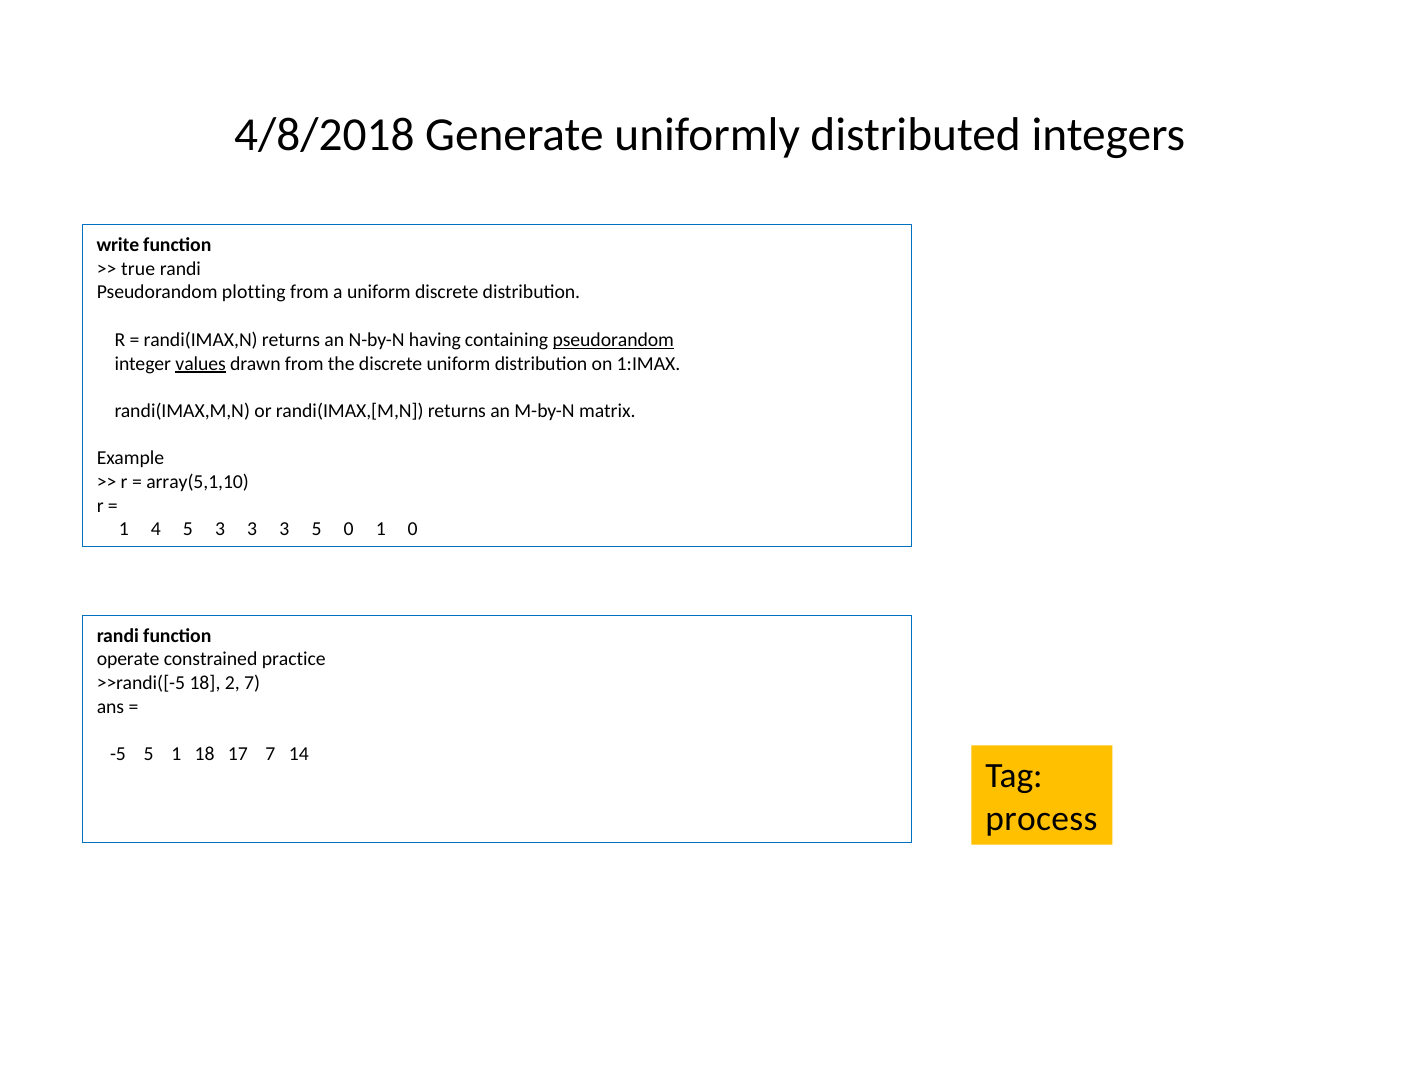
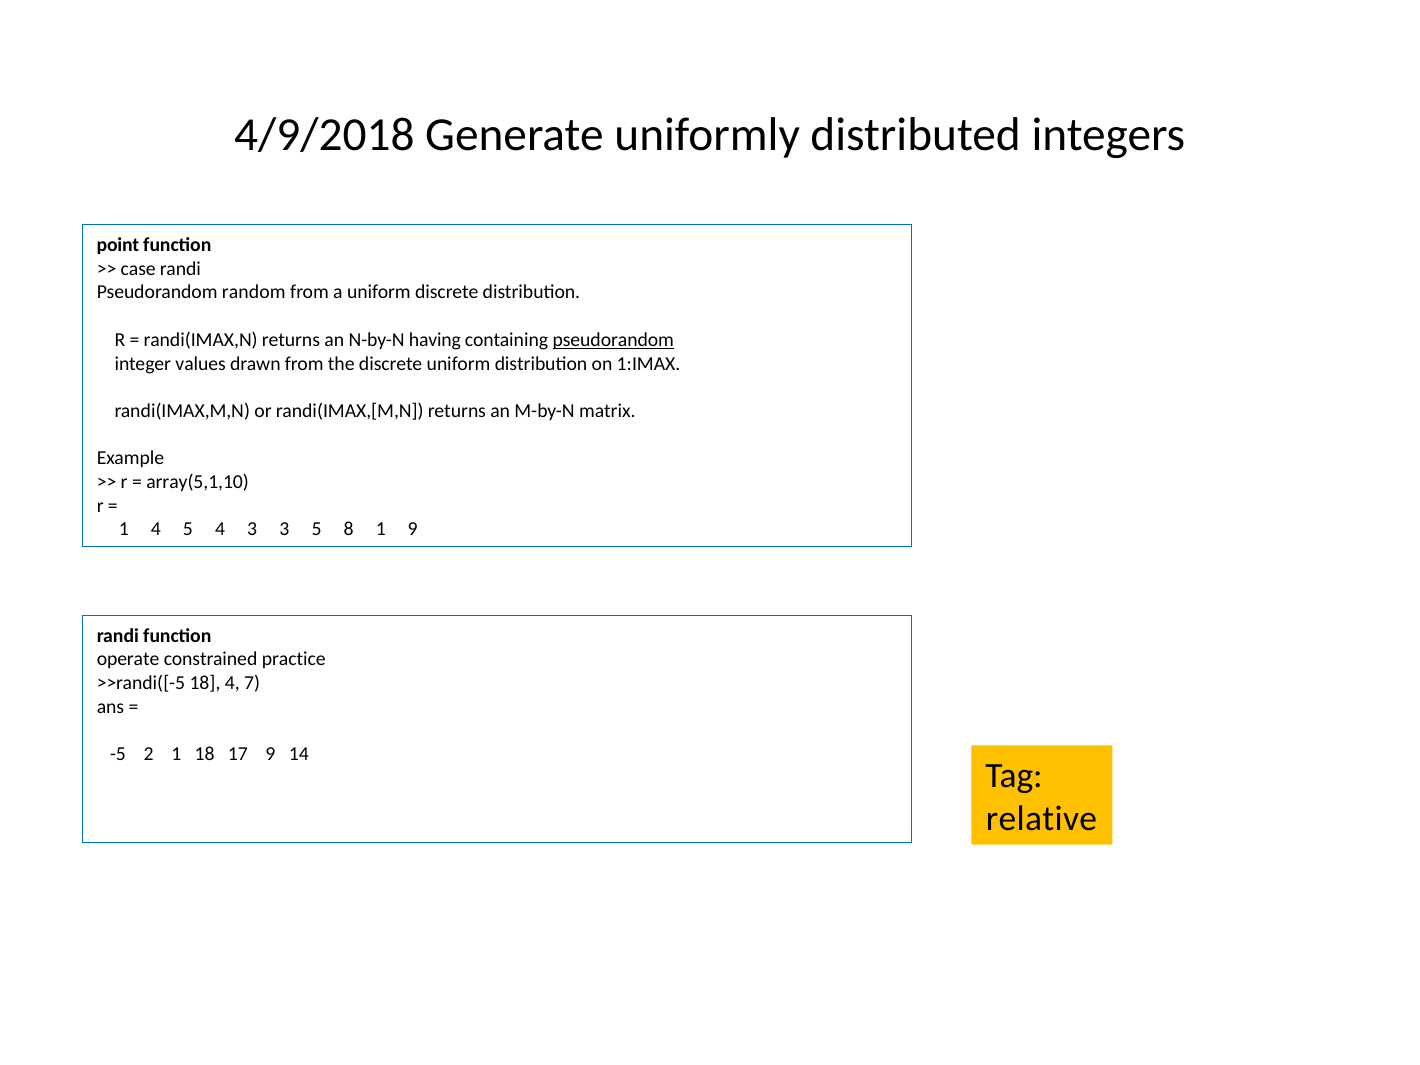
4/8/2018: 4/8/2018 -> 4/9/2018
write: write -> point
true: true -> case
plotting: plotting -> random
values underline: present -> none
5 3: 3 -> 4
5 0: 0 -> 8
1 0: 0 -> 9
18 2: 2 -> 4
-5 5: 5 -> 2
17 7: 7 -> 9
process: process -> relative
